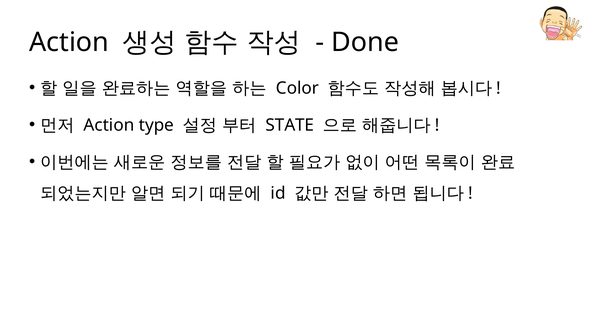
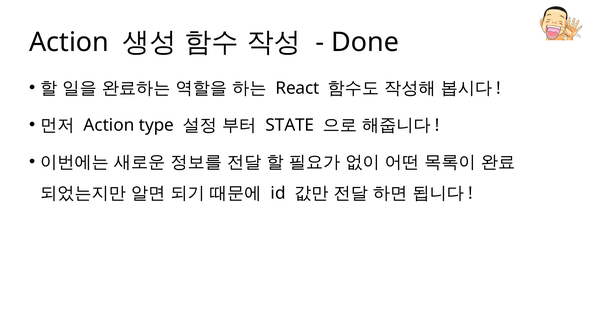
Color: Color -> React
